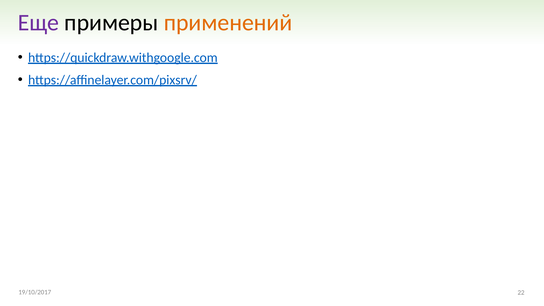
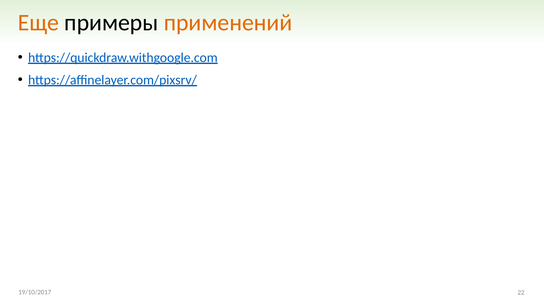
Еще colour: purple -> orange
